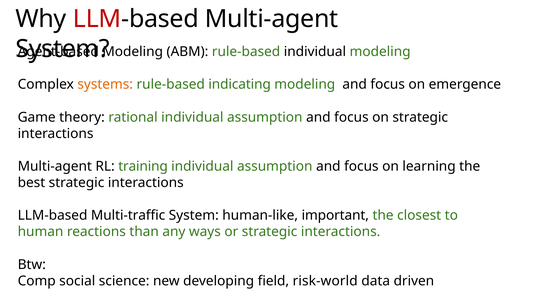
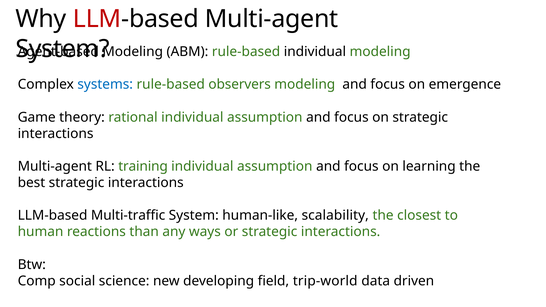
systems colour: orange -> blue
indicating: indicating -> observers
important: important -> scalability
risk-world: risk-world -> trip-world
